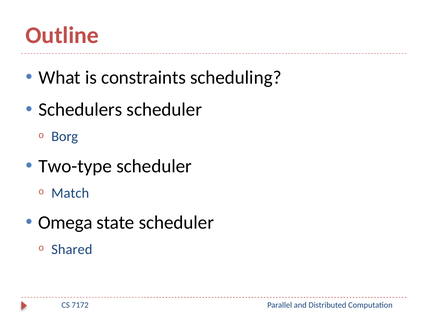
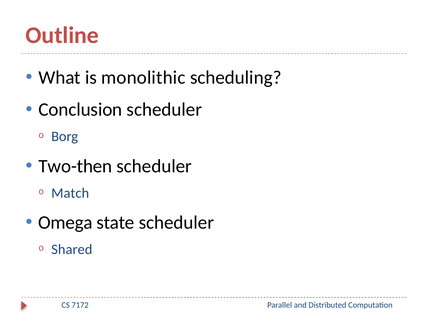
constraints: constraints -> monolithic
Schedulers: Schedulers -> Conclusion
Two-type: Two-type -> Two-then
